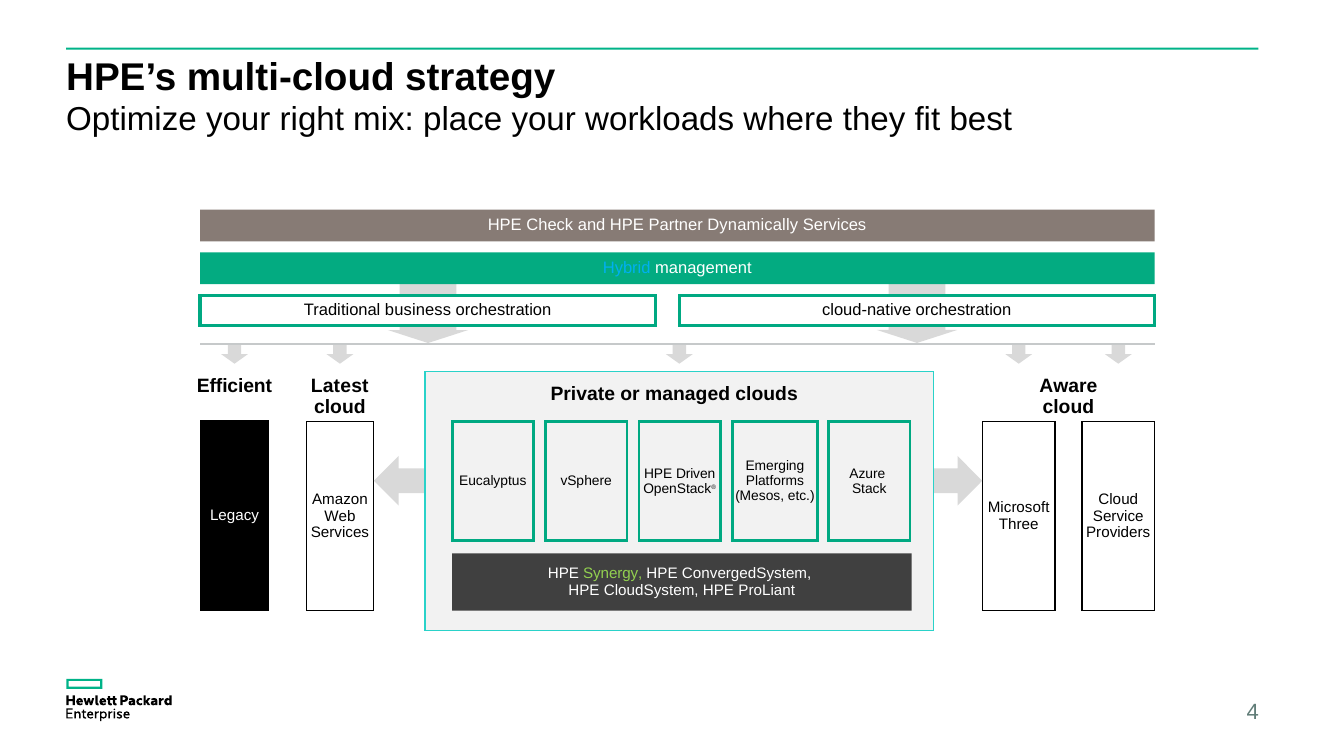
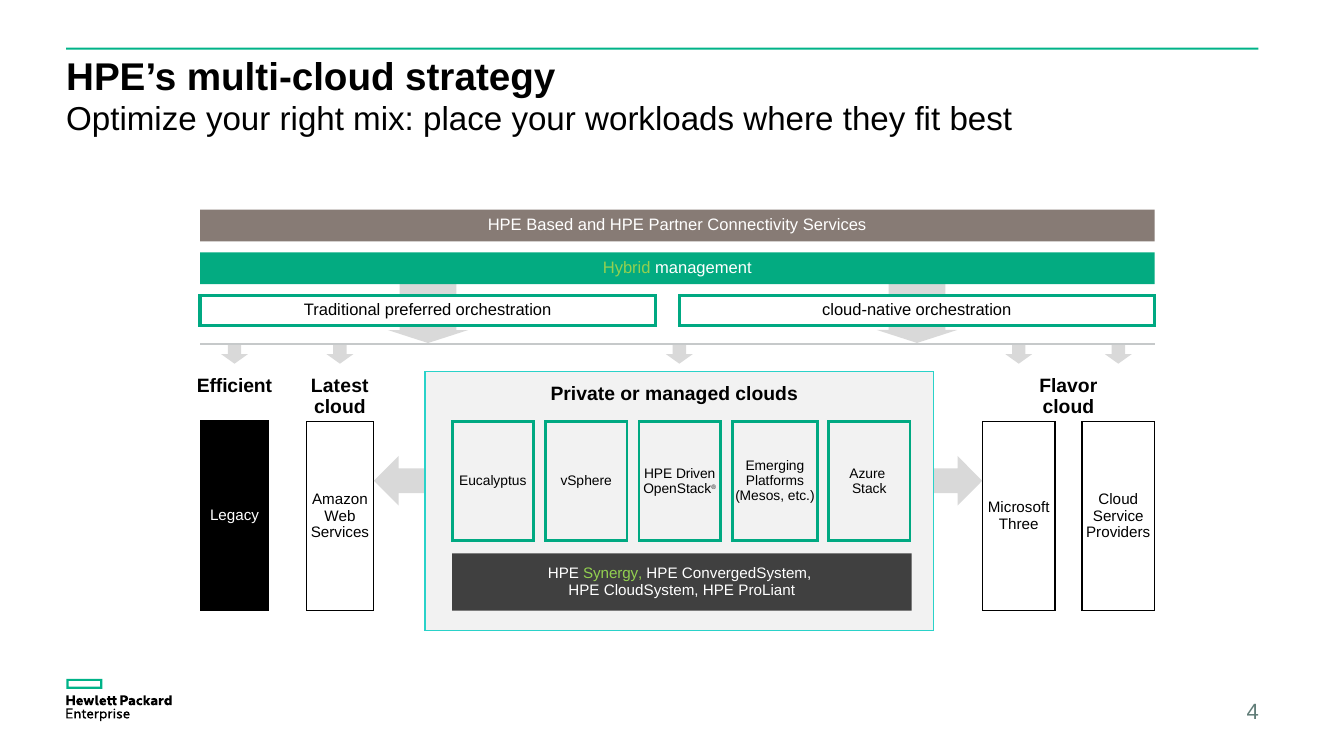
Check: Check -> Based
Dynamically: Dynamically -> Connectivity
Hybrid colour: light blue -> light green
business: business -> preferred
Aware: Aware -> Flavor
